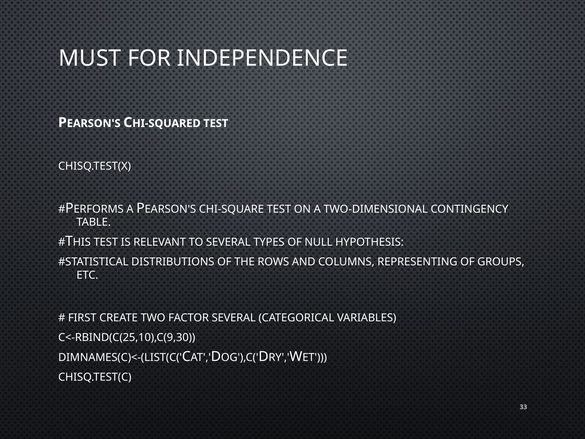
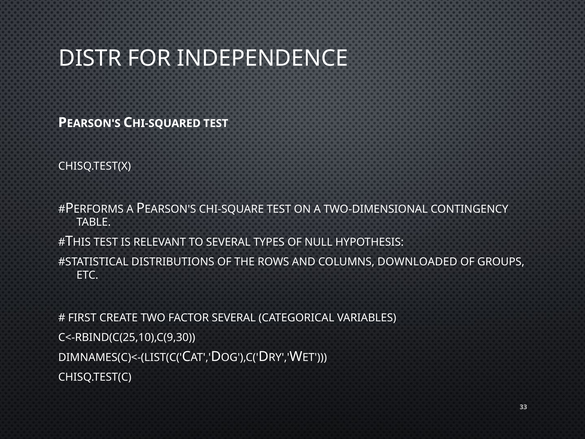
MUST: MUST -> DISTR
REPRESENTING: REPRESENTING -> DOWNLOADED
